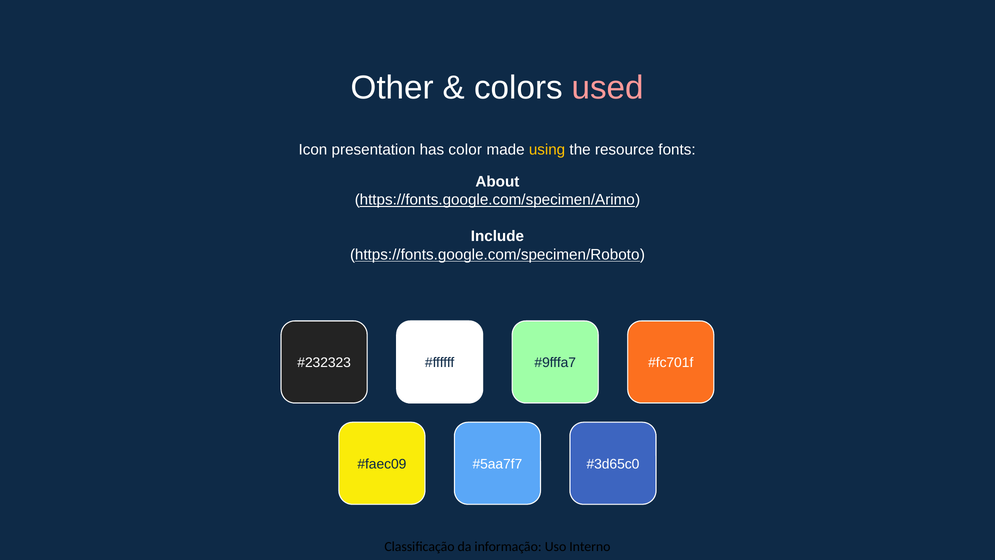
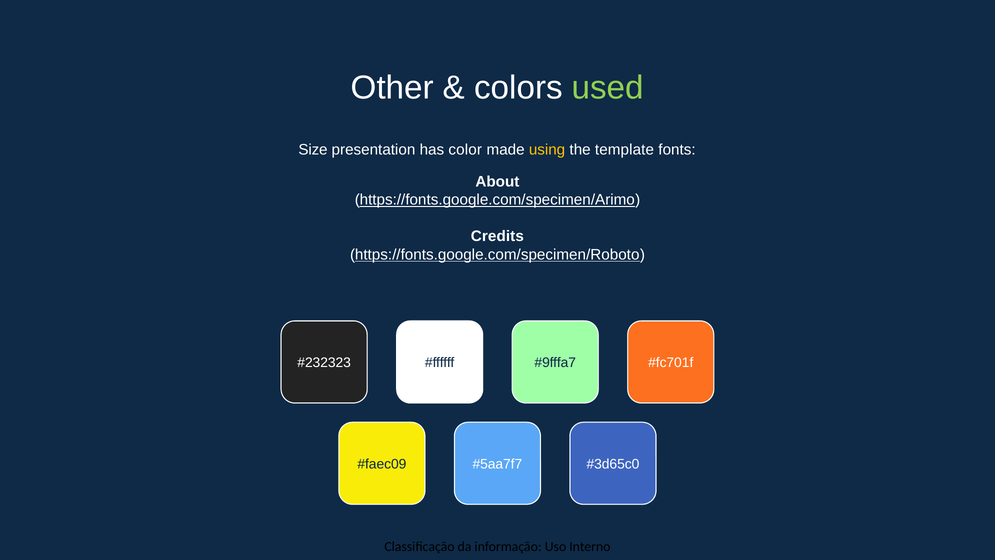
used colour: pink -> light green
Icon: Icon -> Size
resource: resource -> template
Include: Include -> Credits
